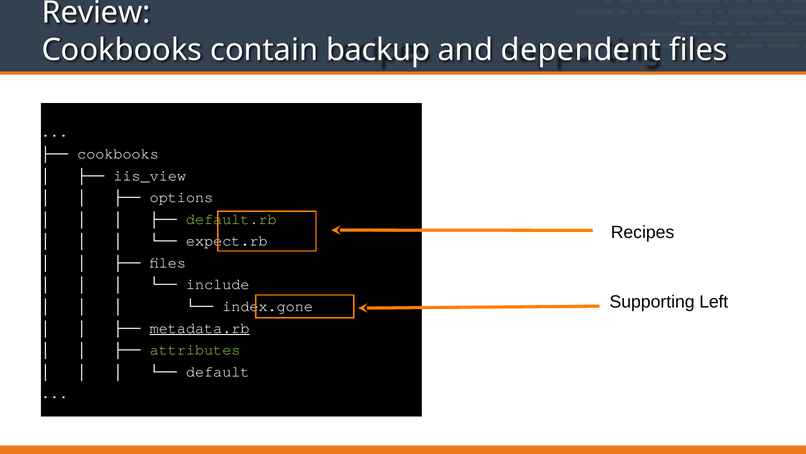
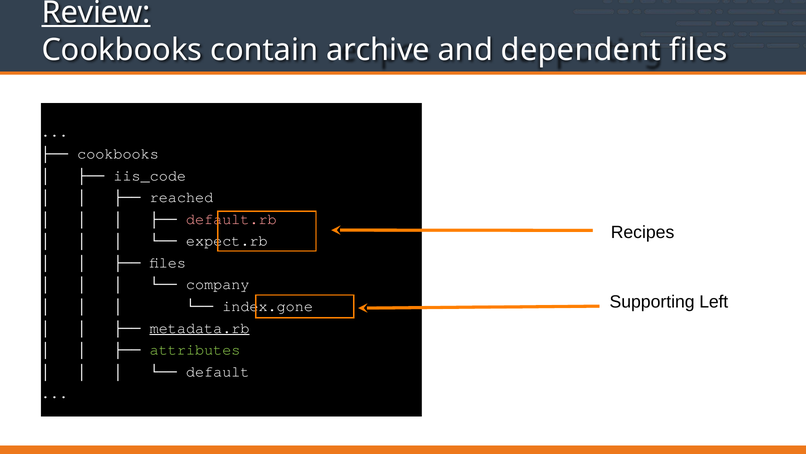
Review underline: none -> present
backup: backup -> archive
iis_view: iis_view -> iis_code
options: options -> reached
default.rb colour: light green -> pink
include: include -> company
